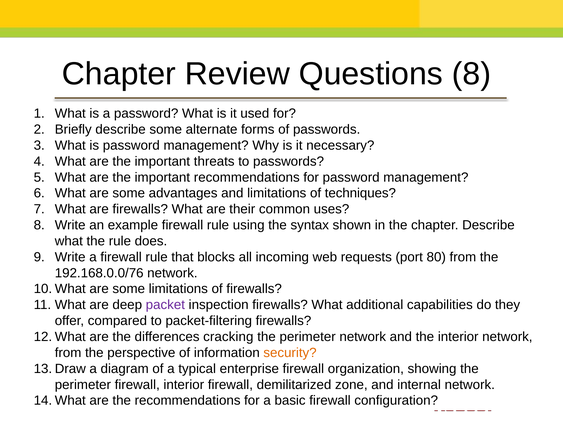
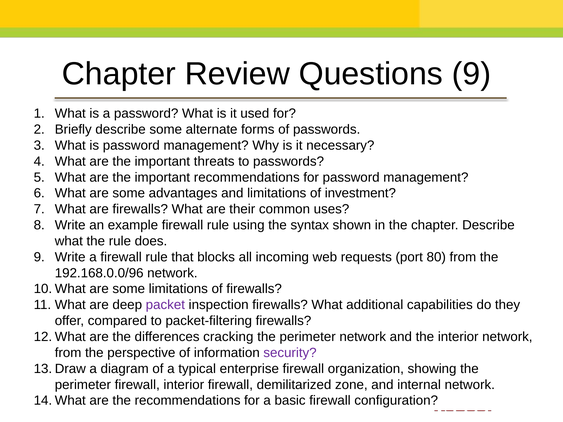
Questions 8: 8 -> 9
techniques: techniques -> investment
192.168.0.0/76: 192.168.0.0/76 -> 192.168.0.0/96
security colour: orange -> purple
